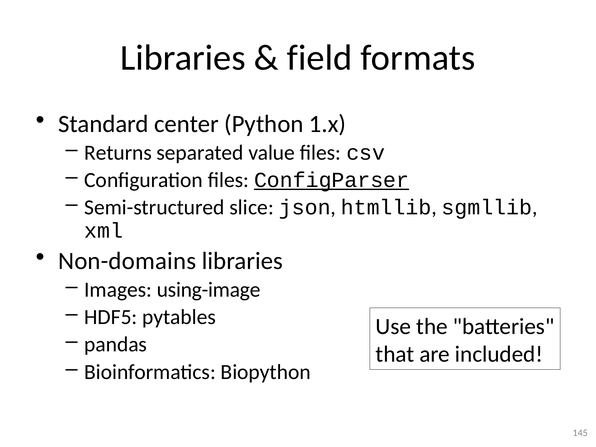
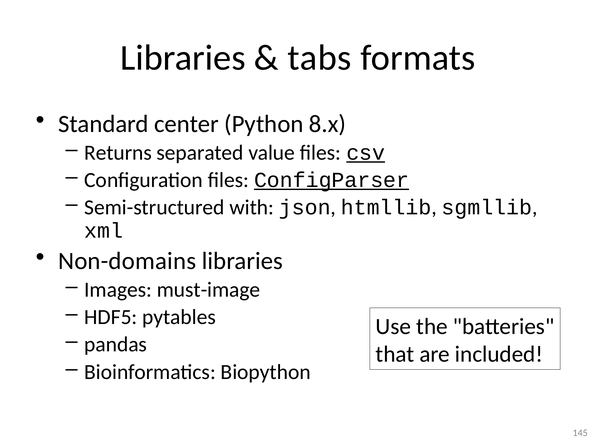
field: field -> tabs
1.x: 1.x -> 8.x
csv underline: none -> present
slice: slice -> with
using-image: using-image -> must-image
